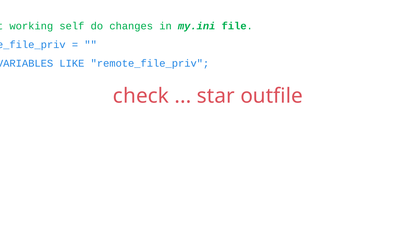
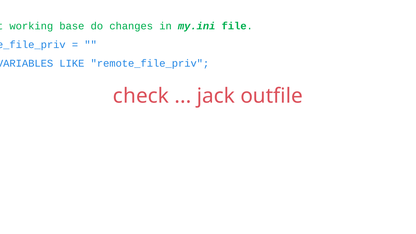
self: self -> base
star: star -> jack
